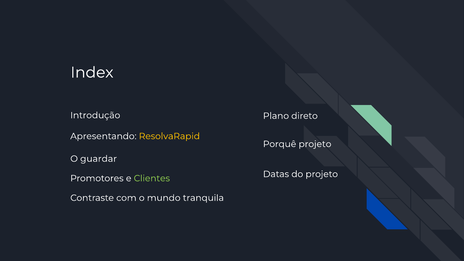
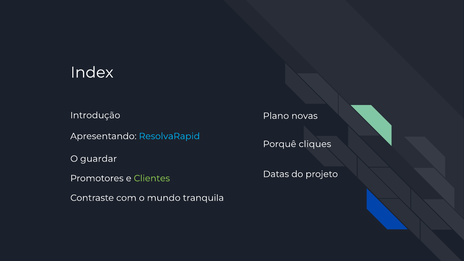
direto: direto -> novas
ResolvaRapid colour: yellow -> light blue
Porquê projeto: projeto -> cliques
